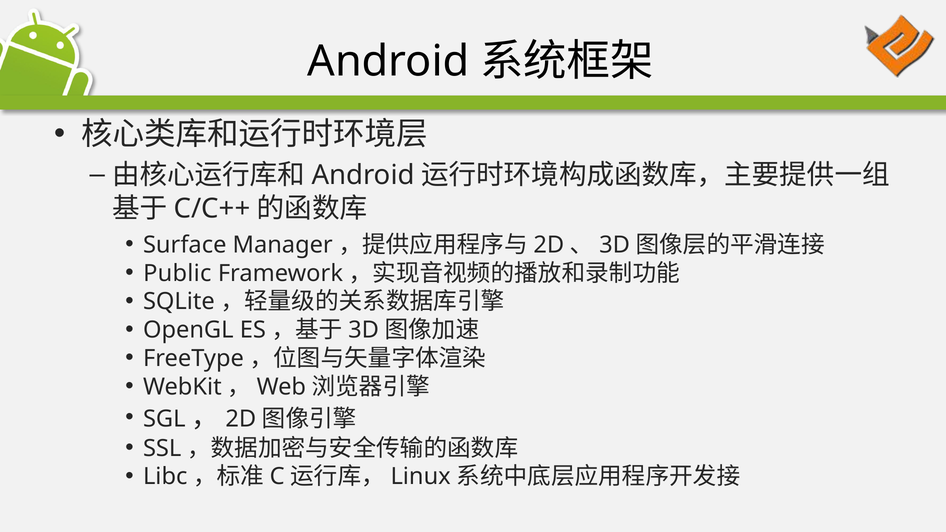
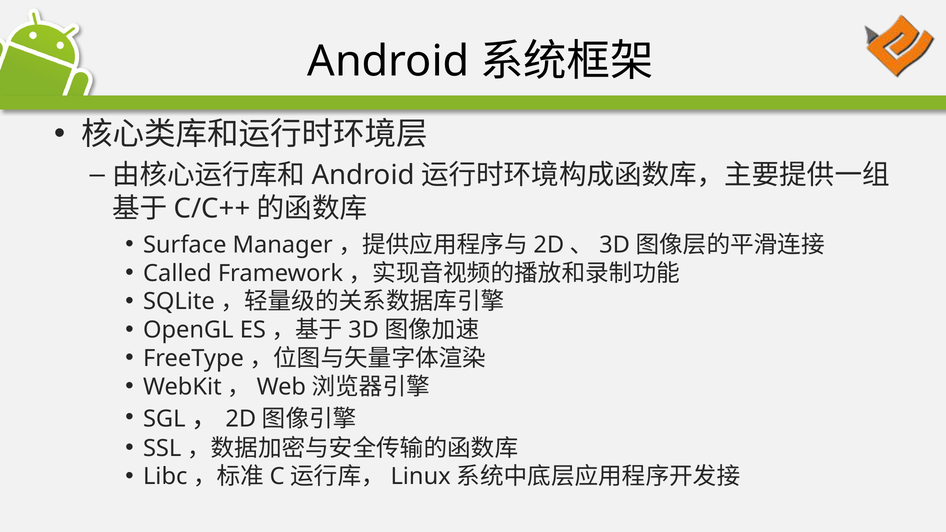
Public: Public -> Called
